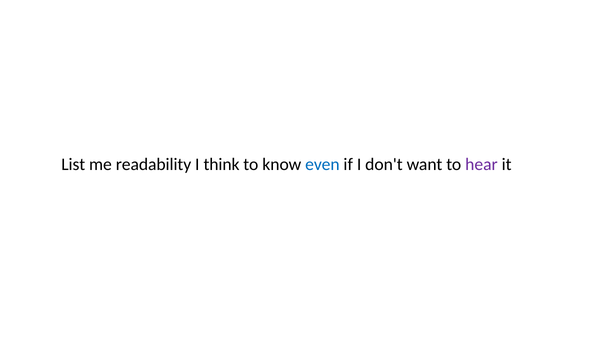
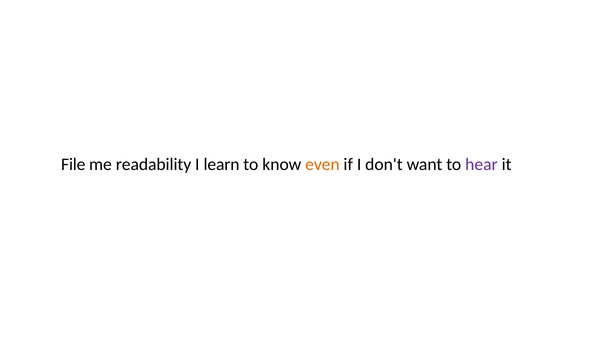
List: List -> File
think: think -> learn
even colour: blue -> orange
